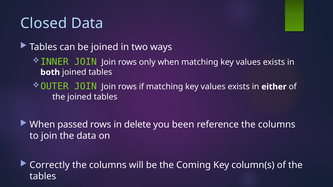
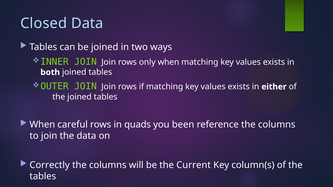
passed: passed -> careful
delete: delete -> quads
Coming: Coming -> Current
